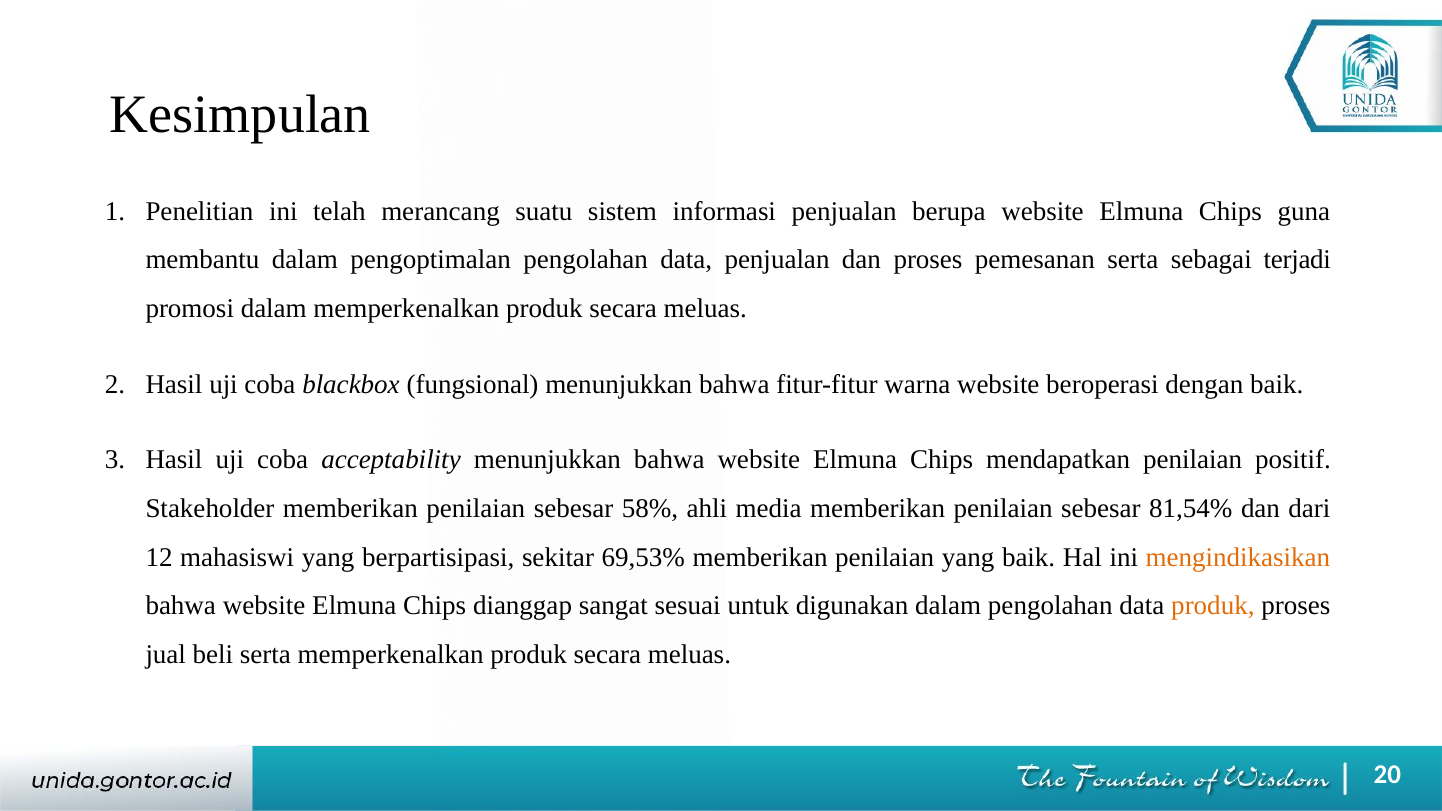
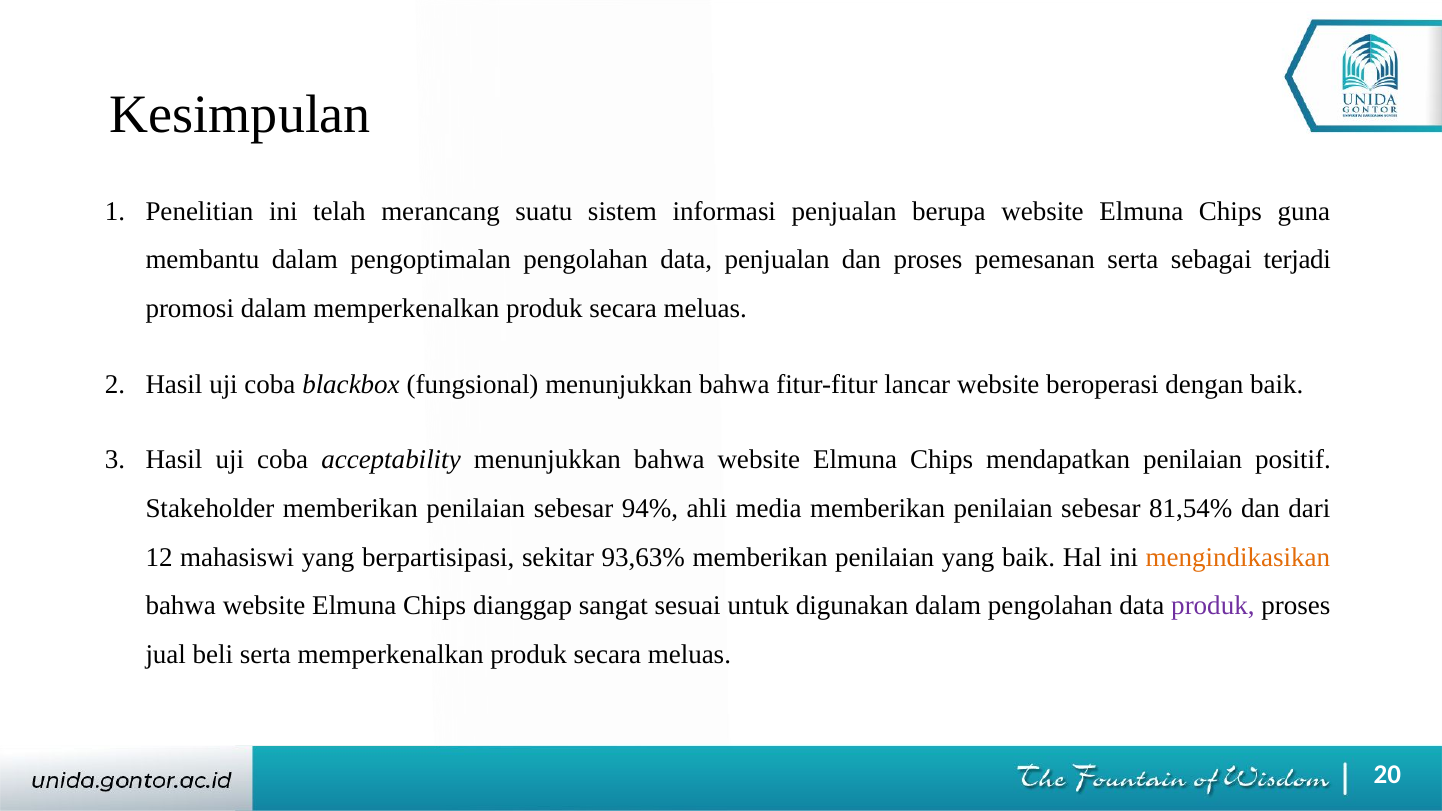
warna: warna -> lancar
58%: 58% -> 94%
69,53%: 69,53% -> 93,63%
produk at (1213, 606) colour: orange -> purple
